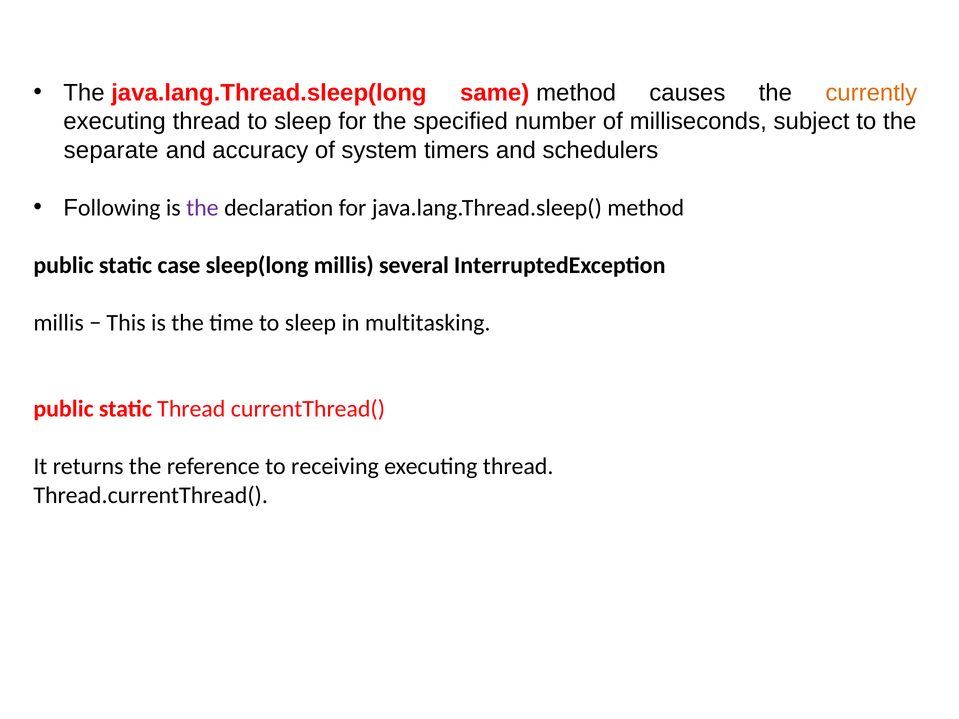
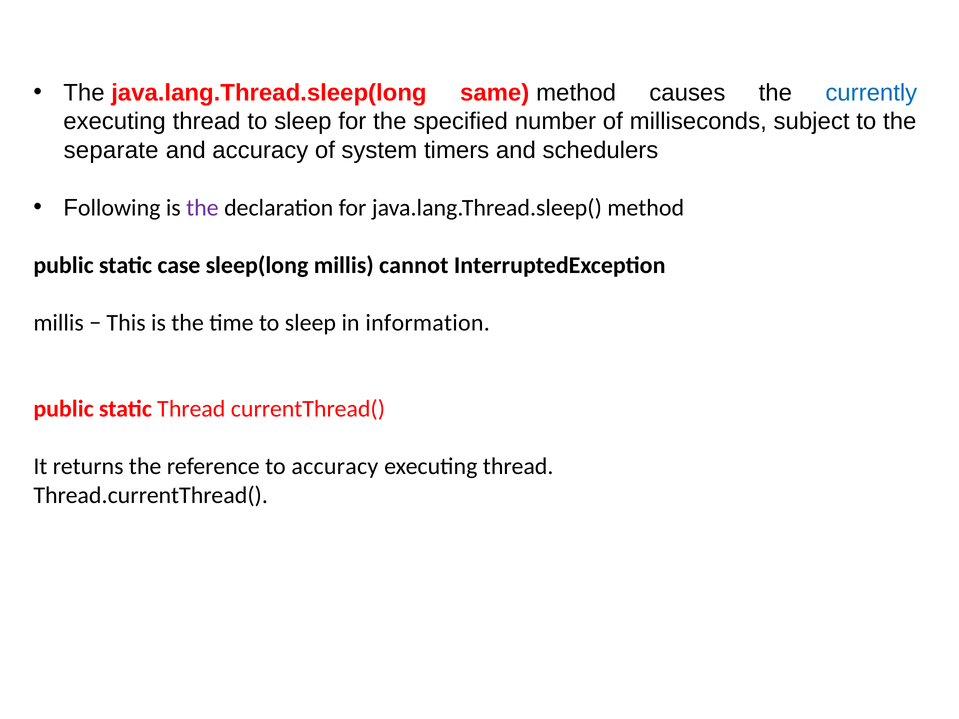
currently colour: orange -> blue
several: several -> cannot
multitasking: multitasking -> information
to receiving: receiving -> accuracy
